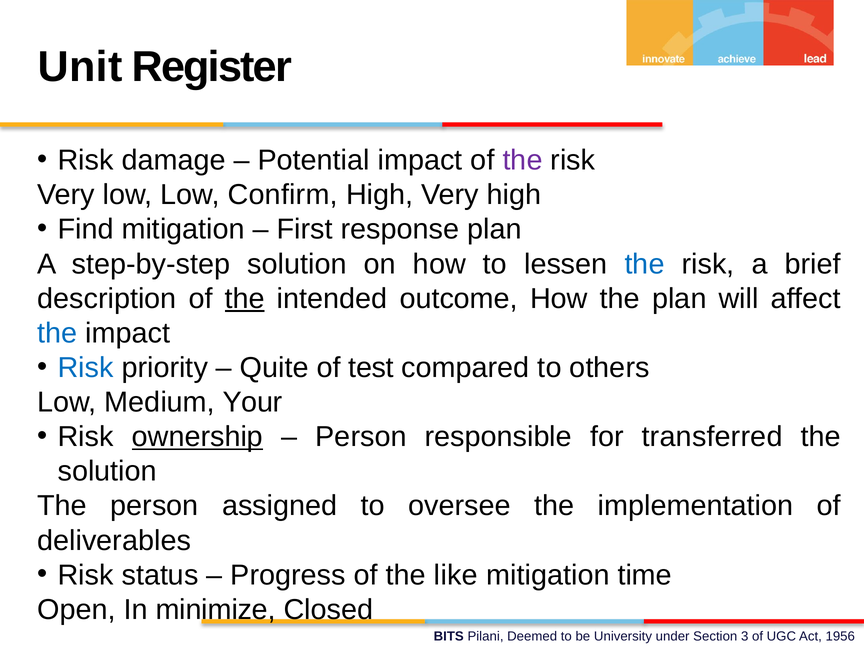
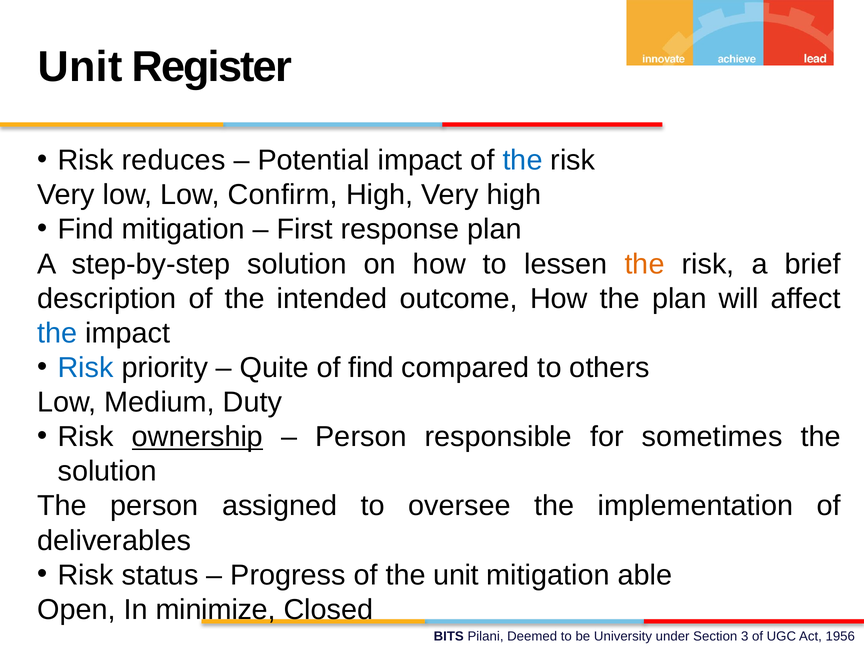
damage: damage -> reduces
the at (523, 160) colour: purple -> blue
the at (645, 264) colour: blue -> orange
the at (245, 299) underline: present -> none
of test: test -> find
Your: Your -> Duty
transferred: transferred -> sometimes
the like: like -> unit
time: time -> able
